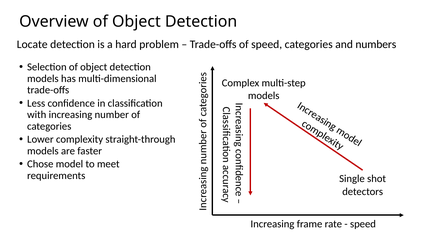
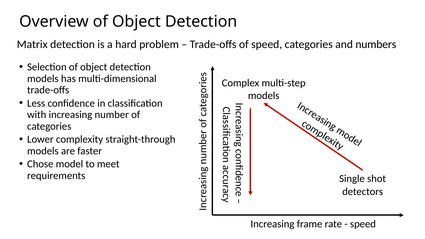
Locate: Locate -> Matrix
